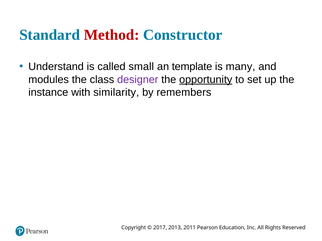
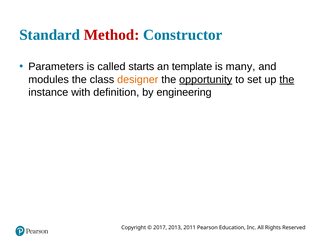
Understand: Understand -> Parameters
small: small -> starts
designer colour: purple -> orange
the at (287, 80) underline: none -> present
similarity: similarity -> definition
remembers: remembers -> engineering
